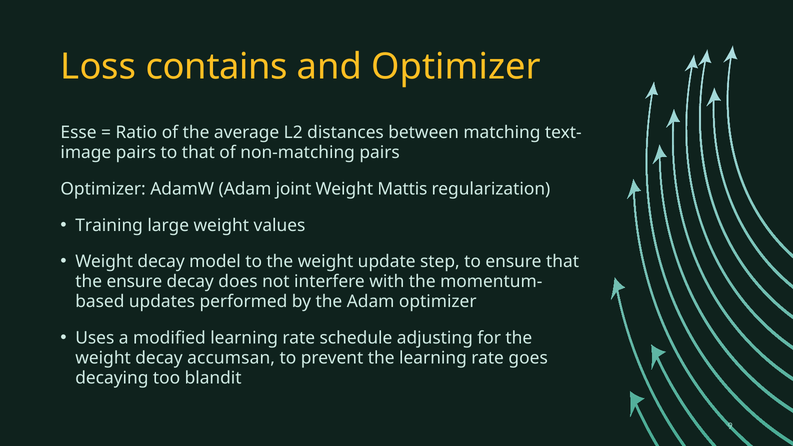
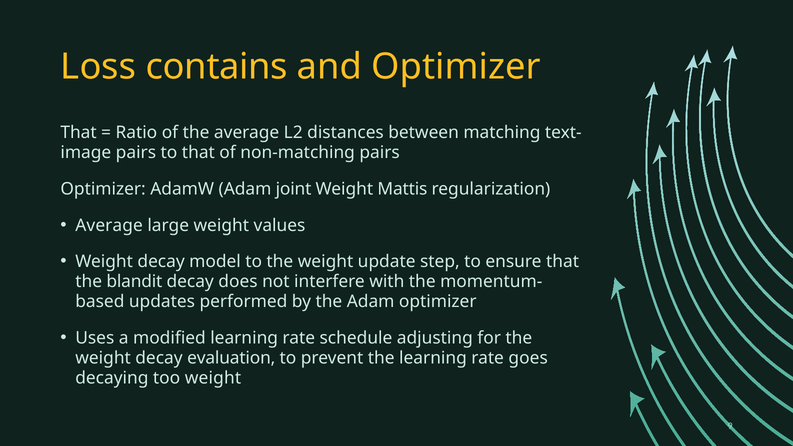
Esse at (79, 133): Esse -> That
Training at (109, 225): Training -> Average
the ensure: ensure -> blandit
accumsan: accumsan -> evaluation
too blandit: blandit -> weight
